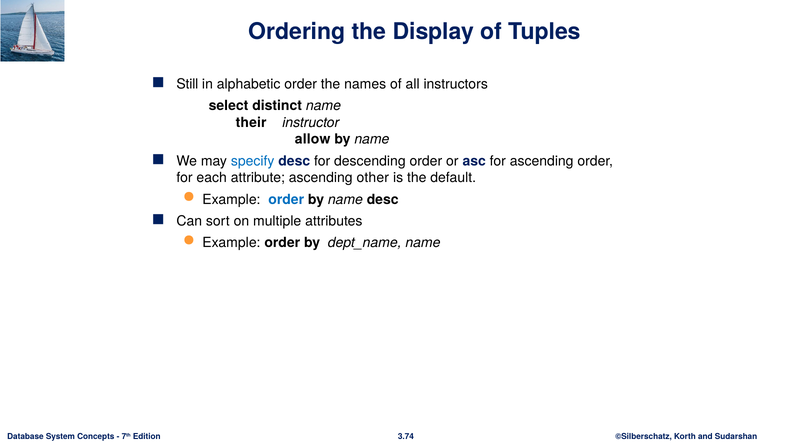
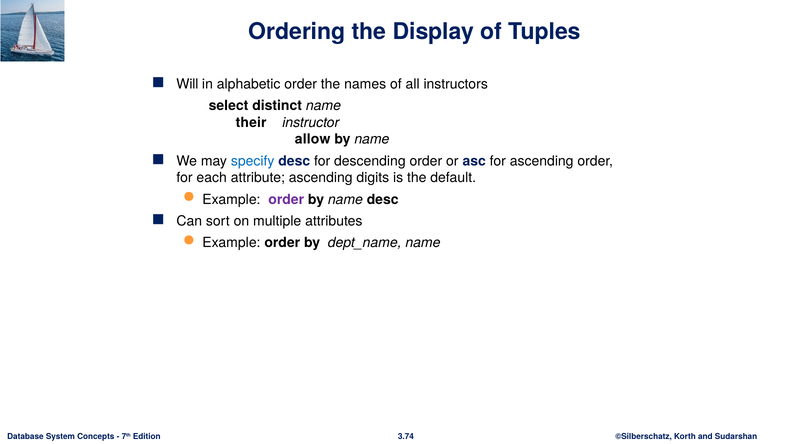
Still: Still -> Will
other: other -> digits
order at (286, 199) colour: blue -> purple
